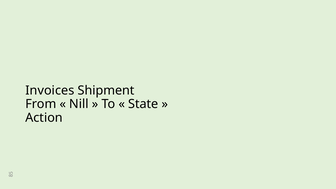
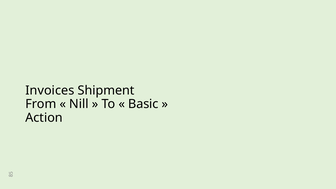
State: State -> Basic
